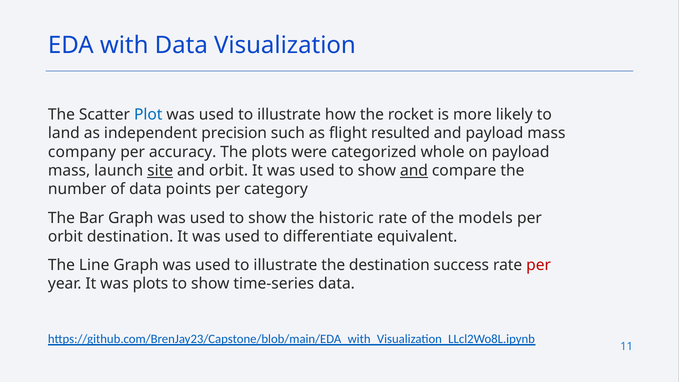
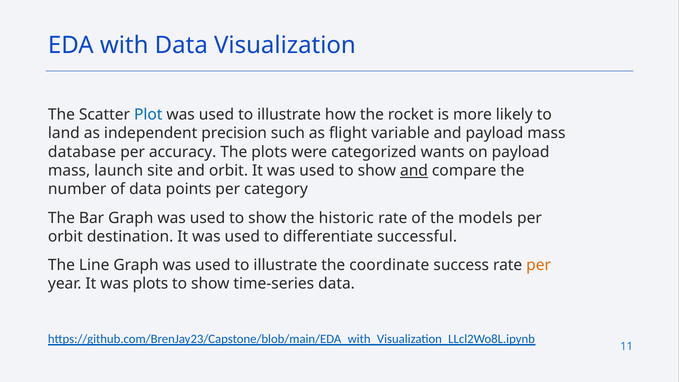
resulted: resulted -> variable
company: company -> database
whole: whole -> wants
site underline: present -> none
equivalent: equivalent -> successful
the destination: destination -> coordinate
per at (539, 265) colour: red -> orange
